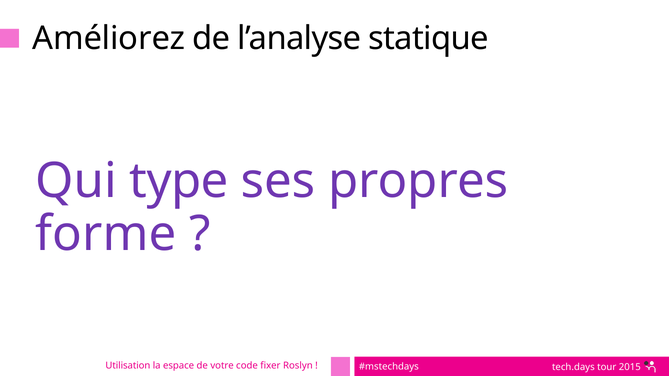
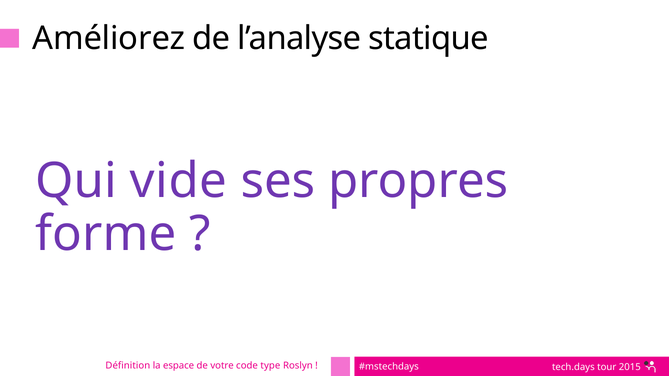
type: type -> vide
Utilisation: Utilisation -> Définition
fixer: fixer -> type
